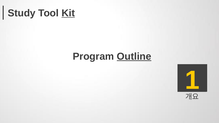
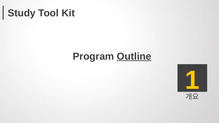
Kit underline: present -> none
